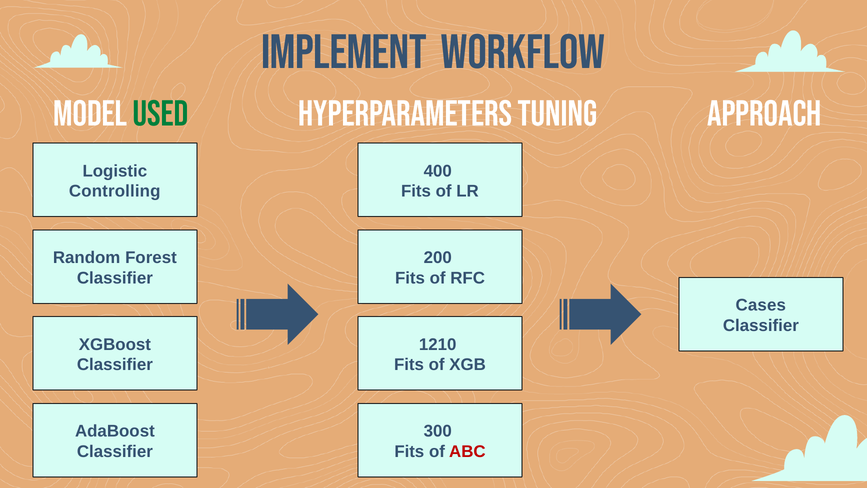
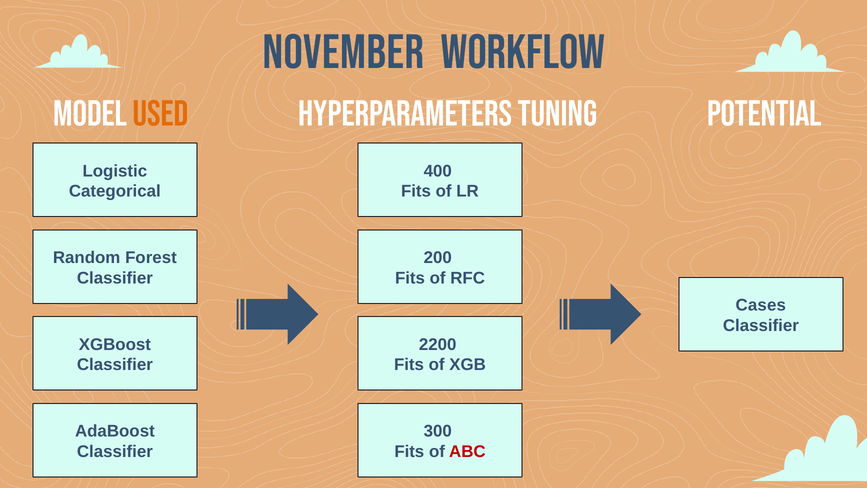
Implement: Implement -> November
used colour: green -> orange
approach: approach -> potential
Controlling: Controlling -> Categorical
1210: 1210 -> 2200
